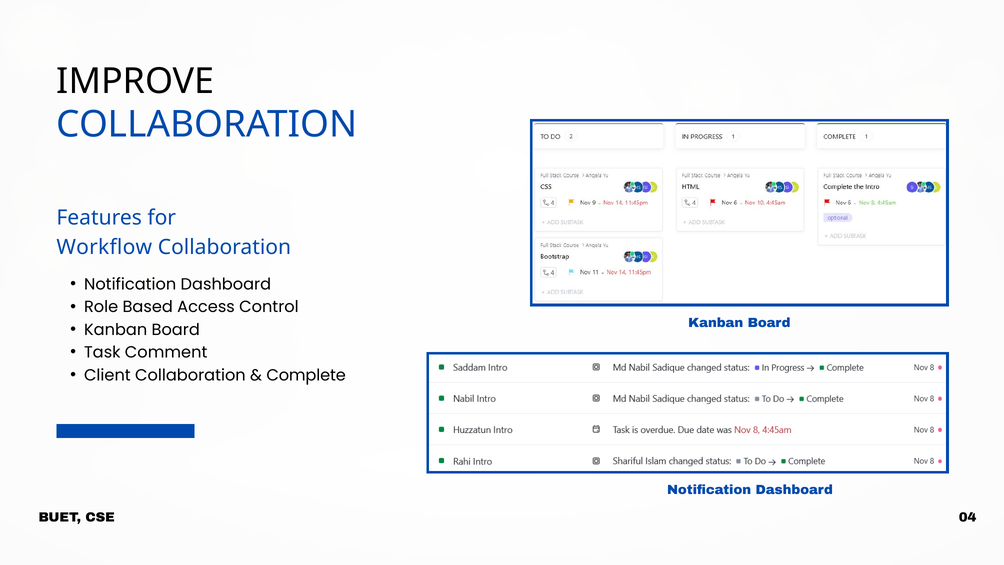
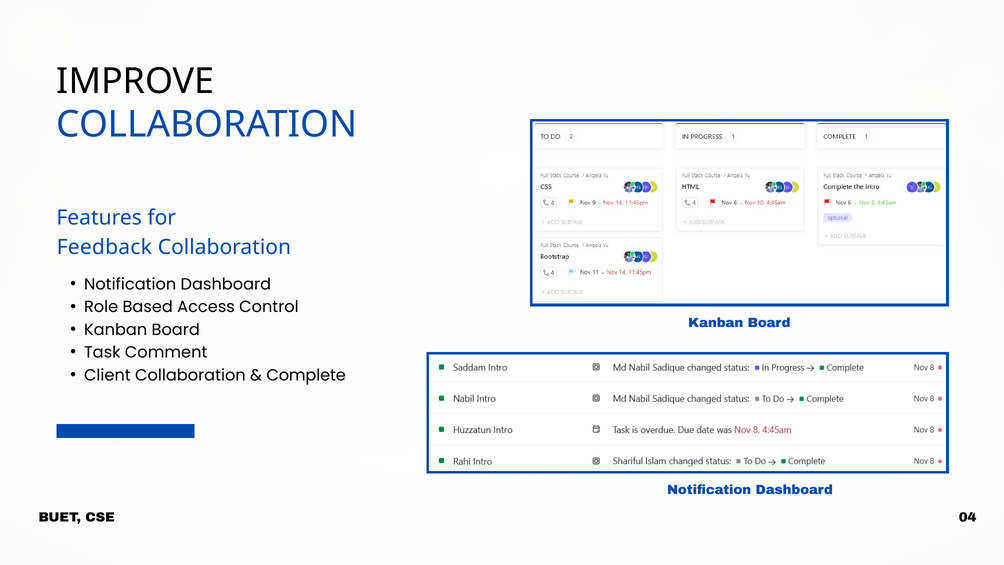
Workflow: Workflow -> Feedback
